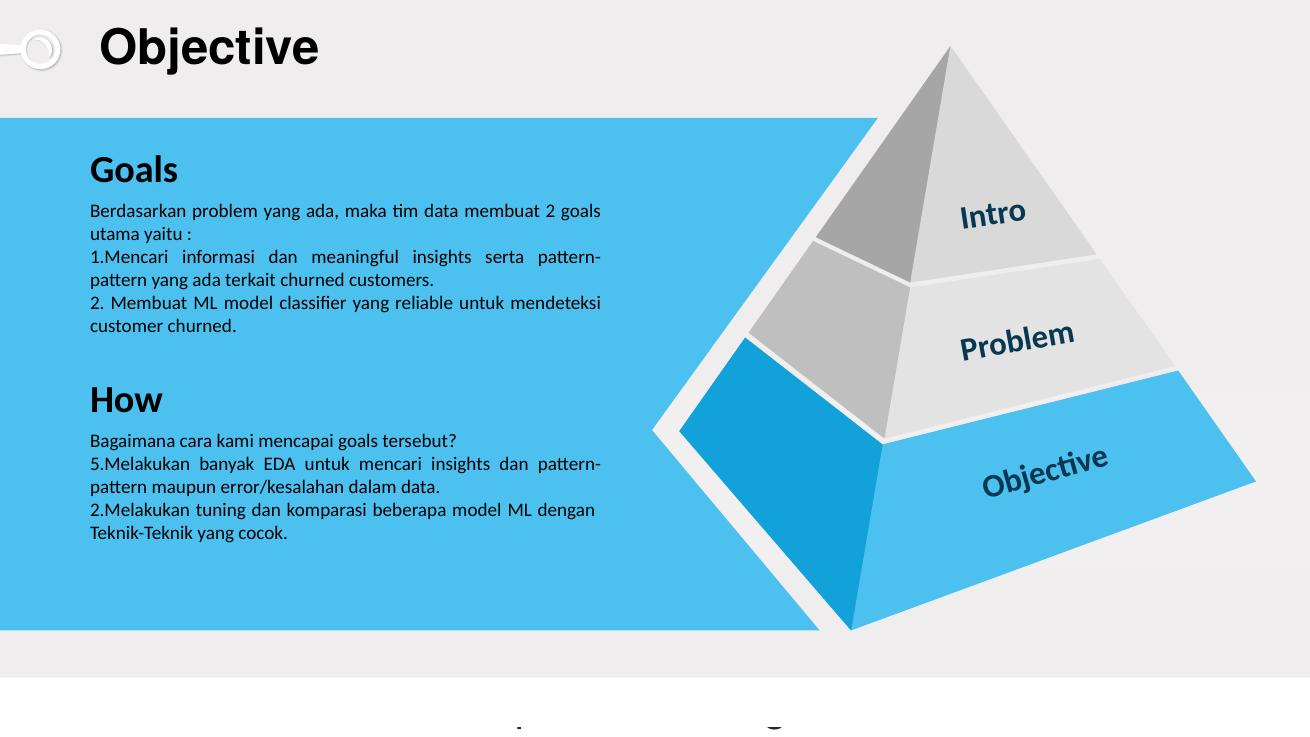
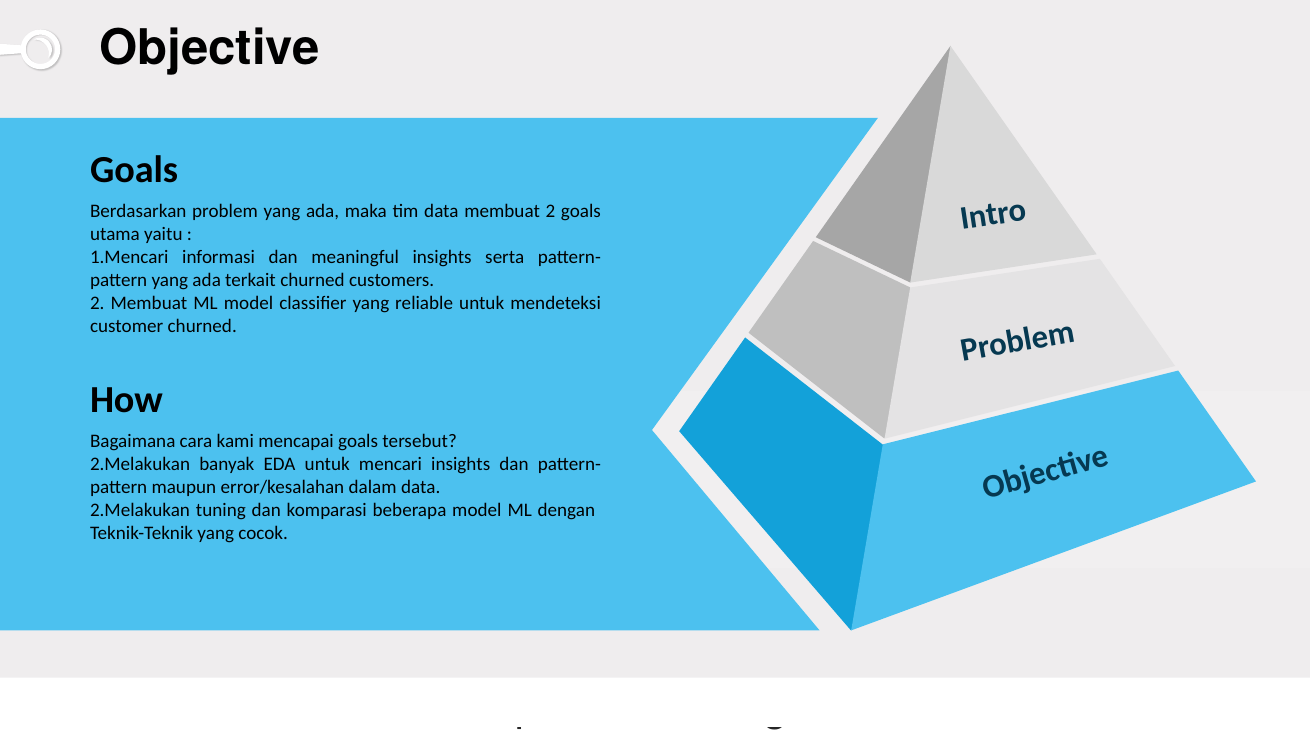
5.Melakukan at (140, 464): 5.Melakukan -> 2.Melakukan
